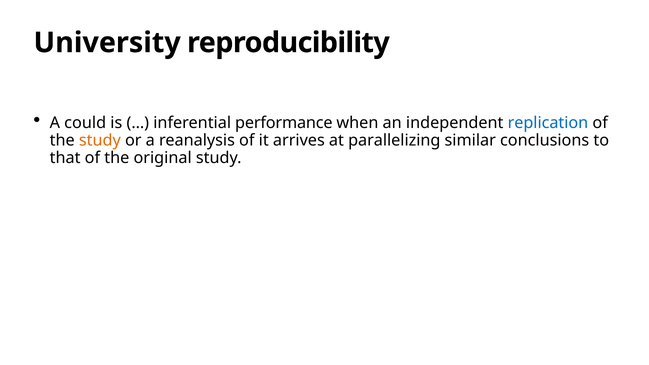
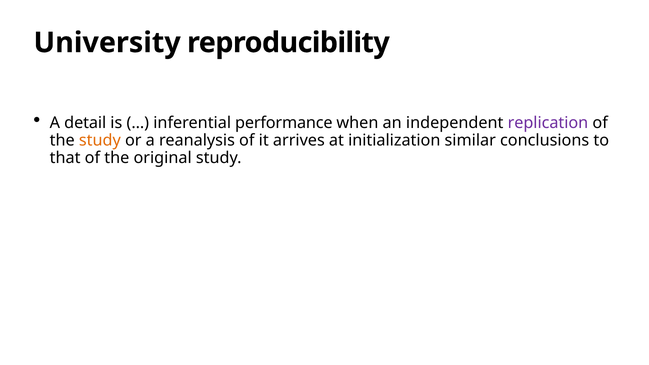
could: could -> detail
replication colour: blue -> purple
parallelizing: parallelizing -> initialization
